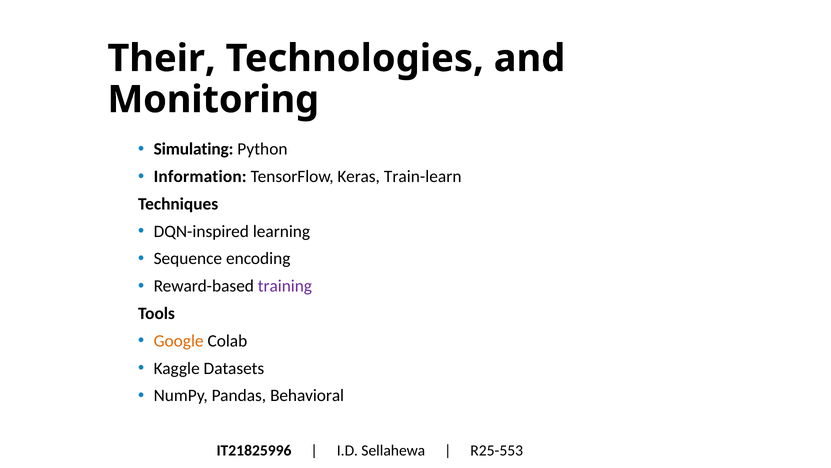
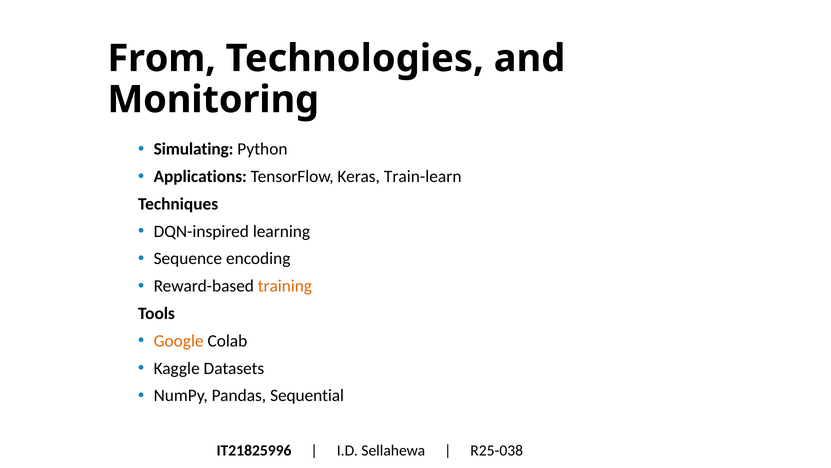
Their: Their -> From
Information: Information -> Applications
training colour: purple -> orange
Behavioral: Behavioral -> Sequential
R25-553: R25-553 -> R25-038
